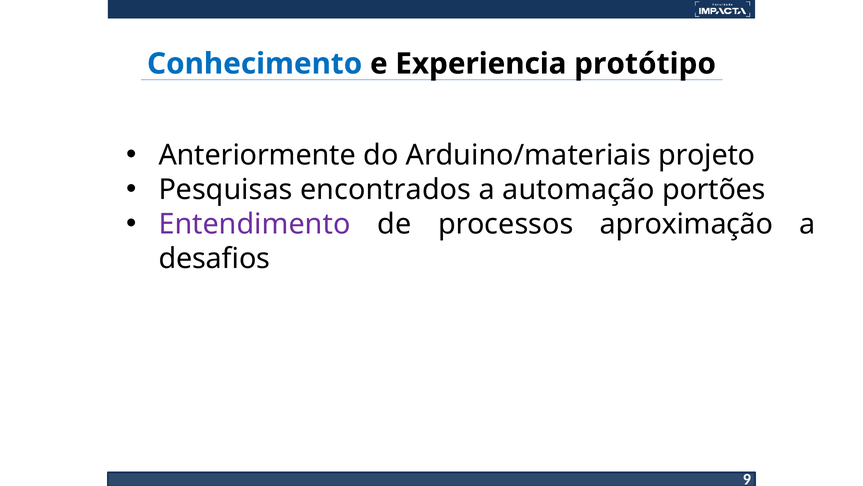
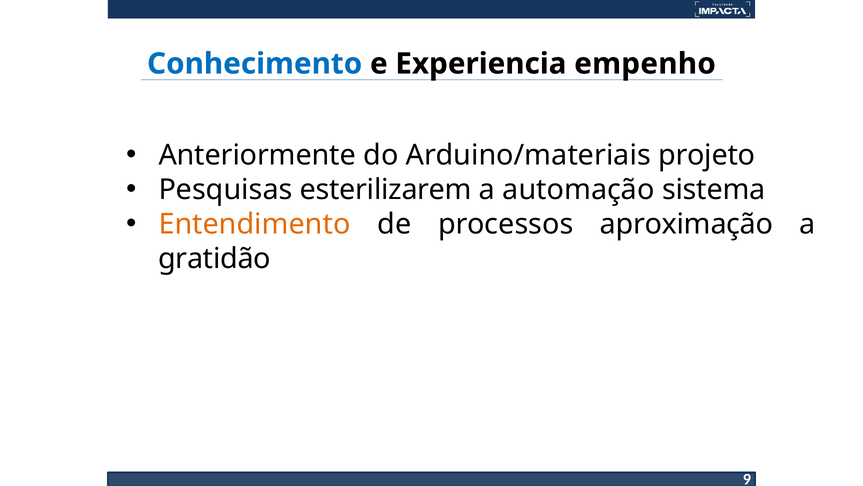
protótipo: protótipo -> empenho
encontrados: encontrados -> esterilizarem
portões: portões -> sistema
Entendimento colour: purple -> orange
desafios: desafios -> gratidão
